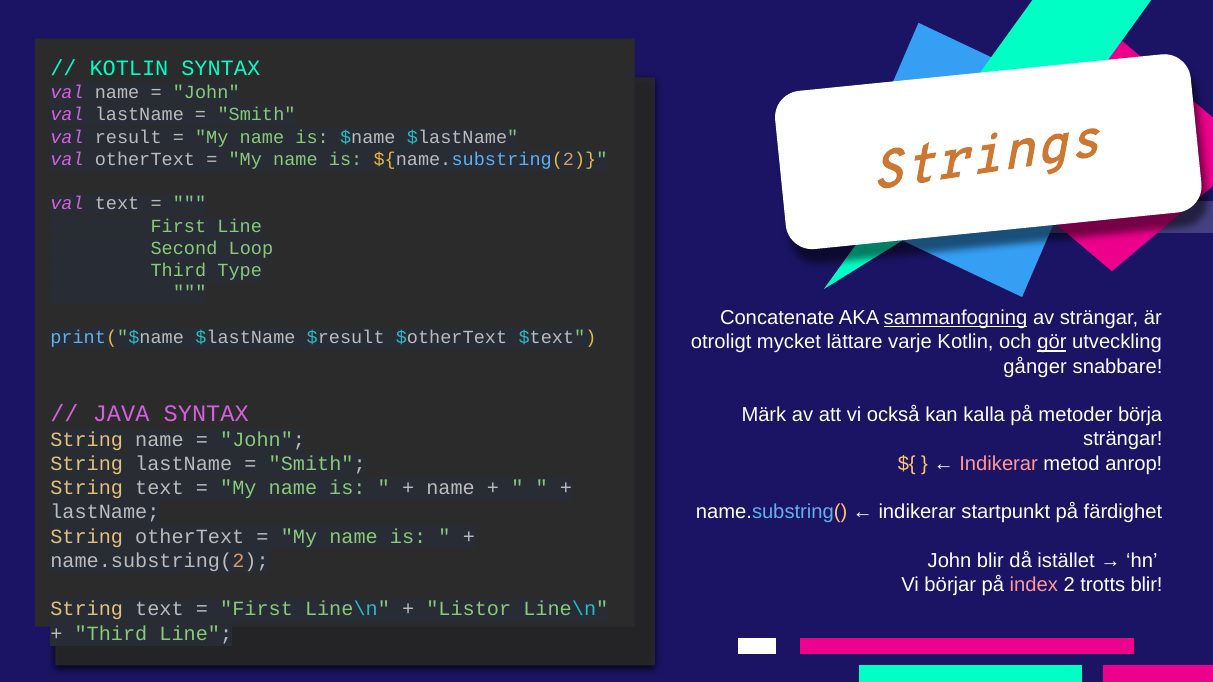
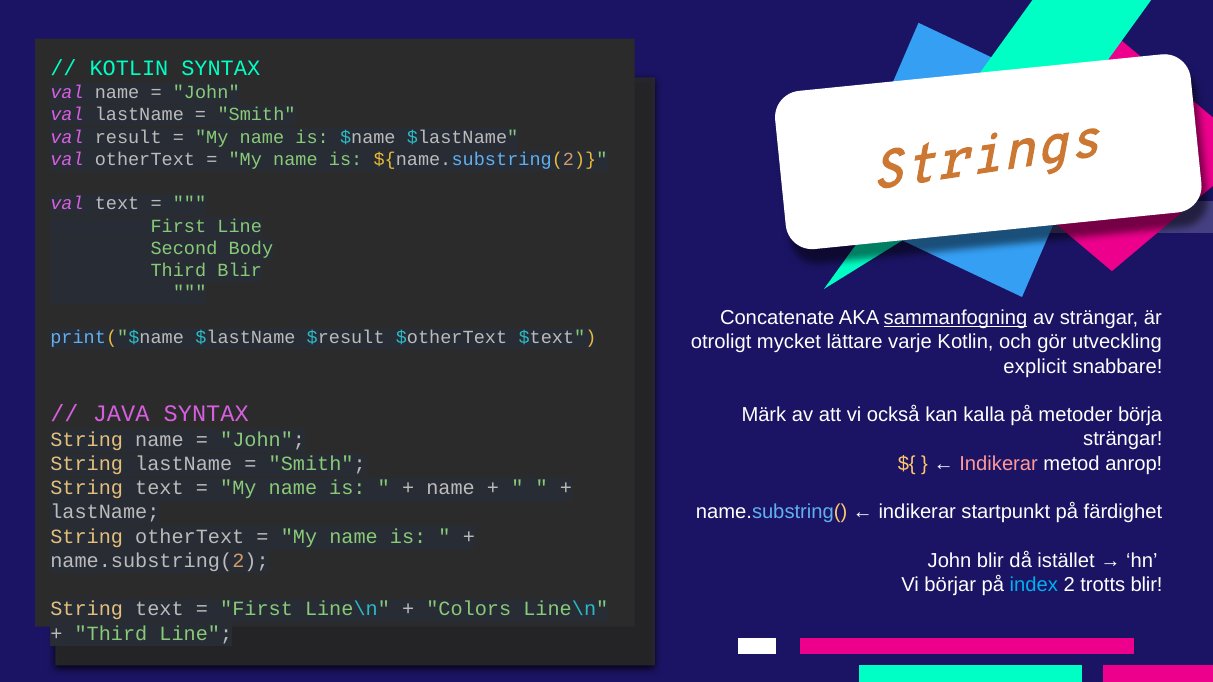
Loop: Loop -> Body
Third Type: Type -> Blir
gör underline: present -> none
gånger: gånger -> explicit
index colour: pink -> light blue
Listor: Listor -> Colors
